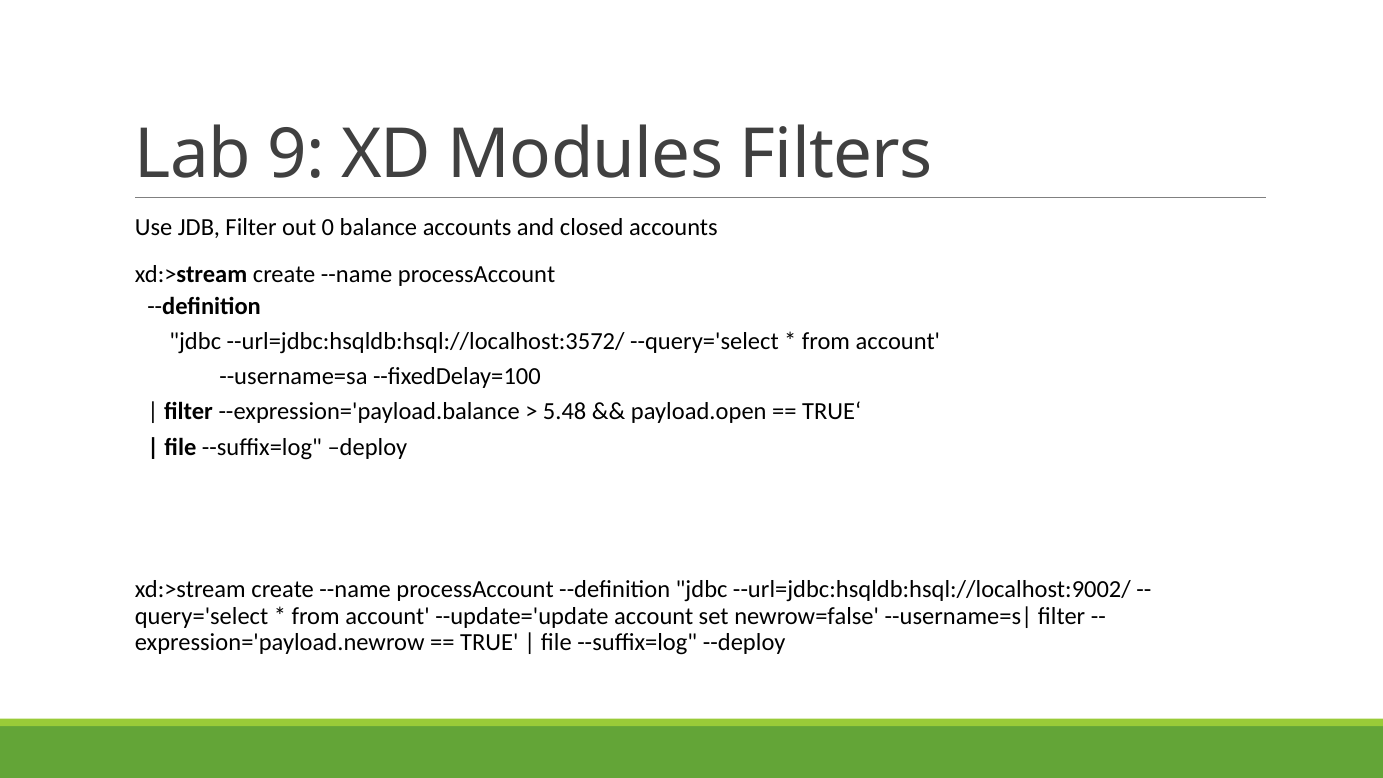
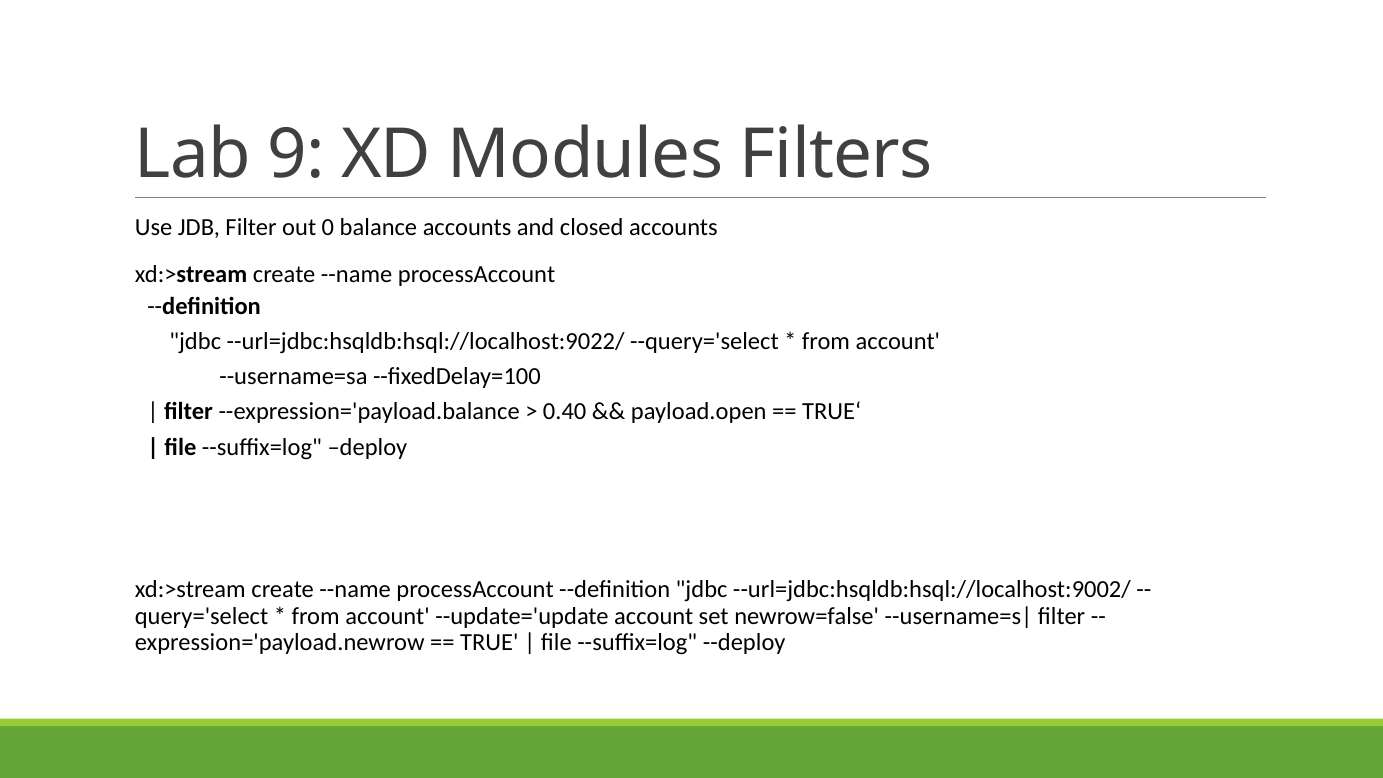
--url=jdbc:hsqldb:hsql://localhost:3572/: --url=jdbc:hsqldb:hsql://localhost:3572/ -> --url=jdbc:hsqldb:hsql://localhost:9022/
5.48: 5.48 -> 0.40
